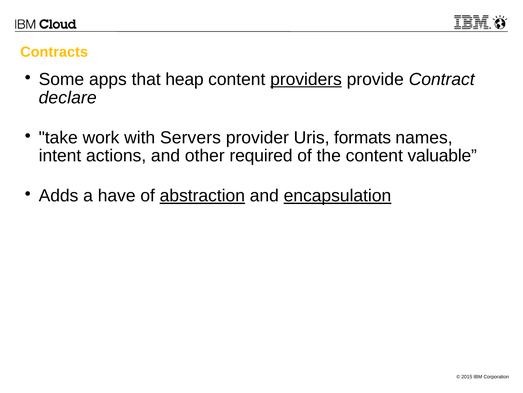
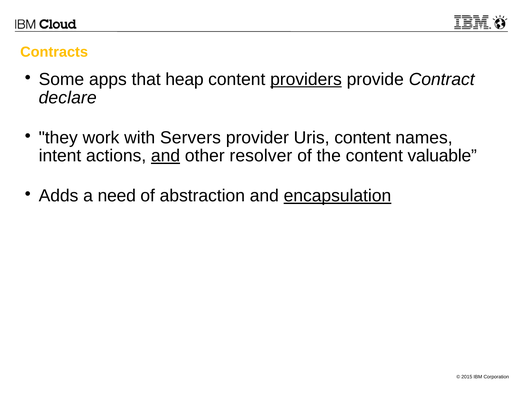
take: take -> they
Uris formats: formats -> content
and at (166, 156) underline: none -> present
required: required -> resolver
have: have -> need
abstraction underline: present -> none
